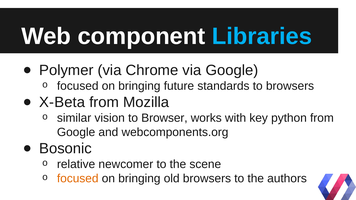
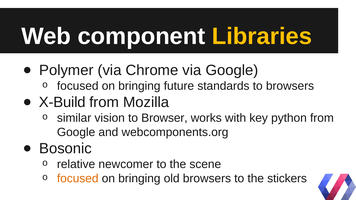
Libraries colour: light blue -> yellow
X-Beta: X-Beta -> X-Build
authors: authors -> stickers
